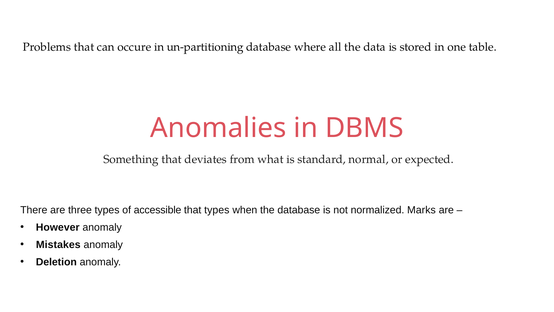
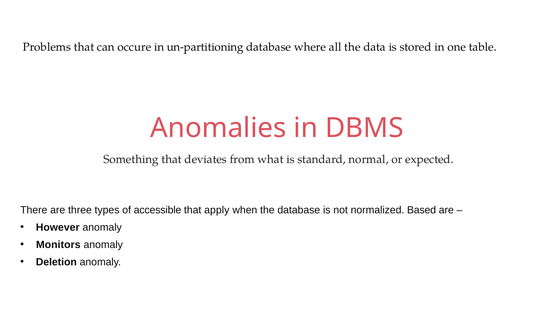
that types: types -> apply
Marks: Marks -> Based
Mistakes: Mistakes -> Monitors
